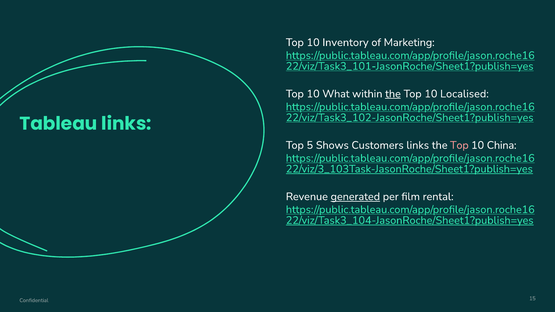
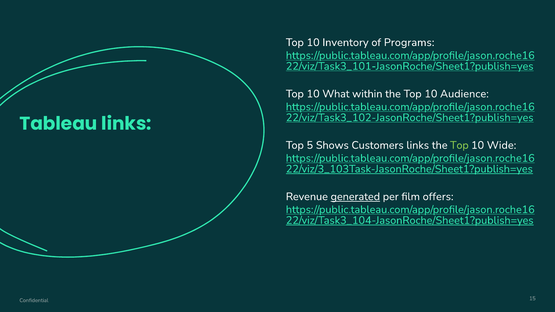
Marketing: Marketing -> Programs
the at (393, 94) underline: present -> none
Localised: Localised -> Audience
Top at (459, 145) colour: pink -> light green
China: China -> Wide
rental: rental -> offers
